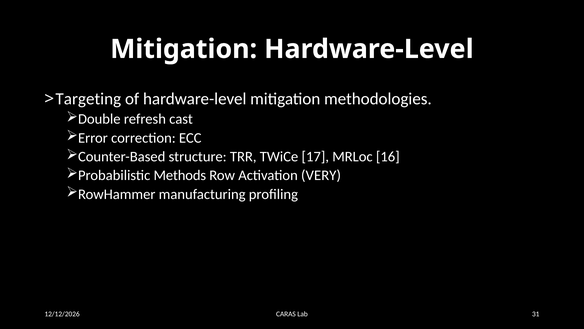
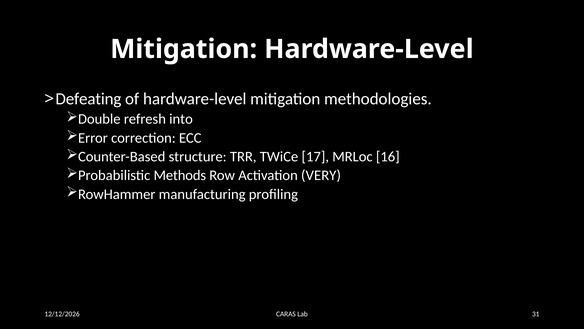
Targeting: Targeting -> Defeating
cast: cast -> into
